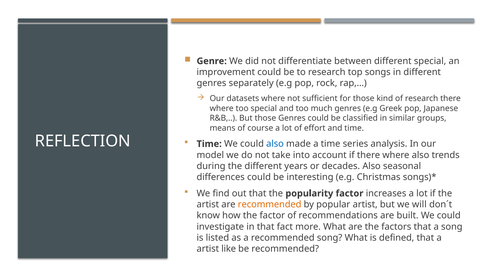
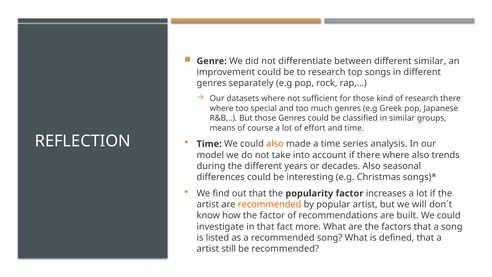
different special: special -> similar
also at (275, 144) colour: blue -> orange
like: like -> still
